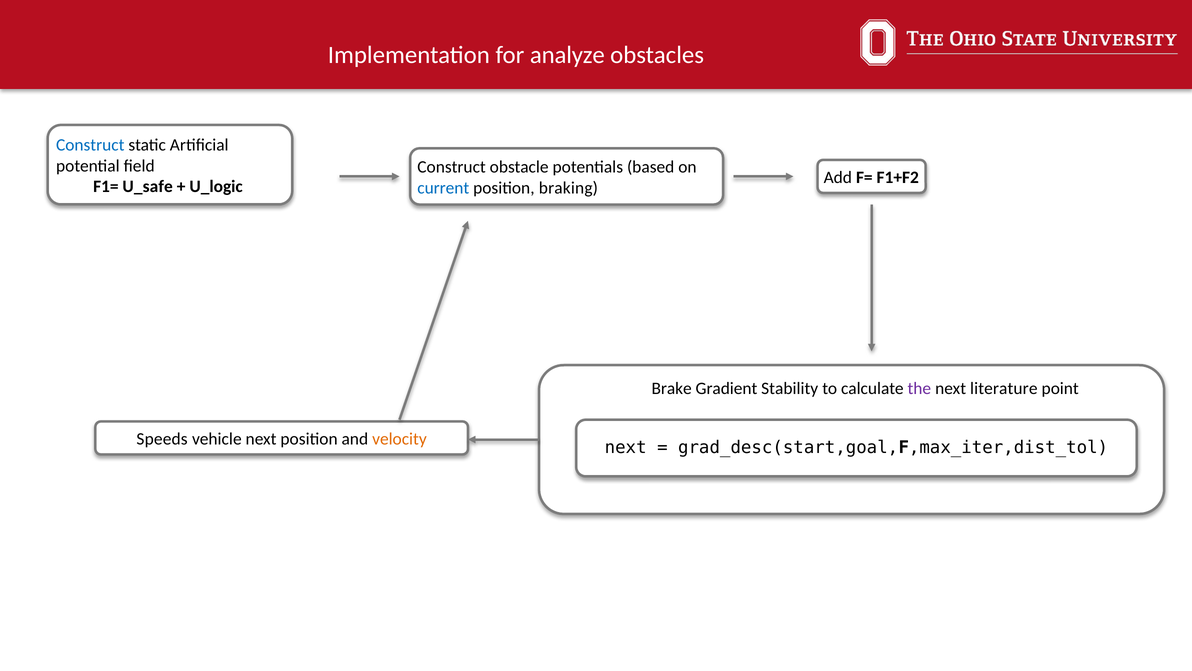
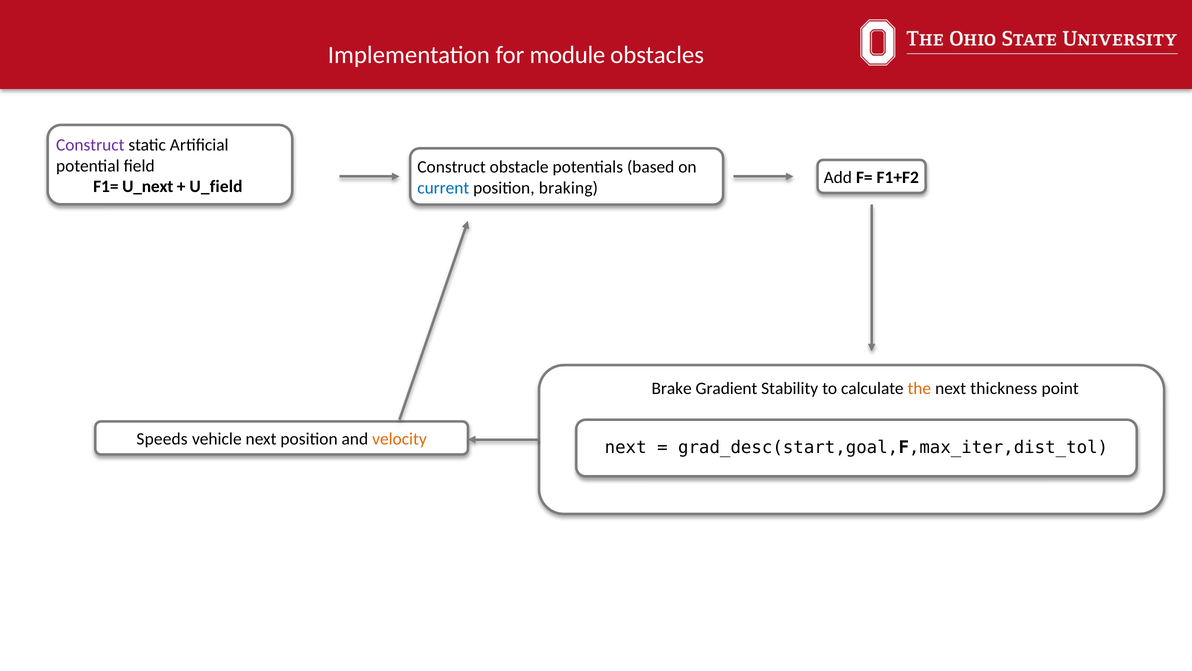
analyze: analyze -> module
Construct at (90, 145) colour: blue -> purple
U_safe: U_safe -> U_next
U_logic: U_logic -> U_field
the colour: purple -> orange
literature: literature -> thickness
